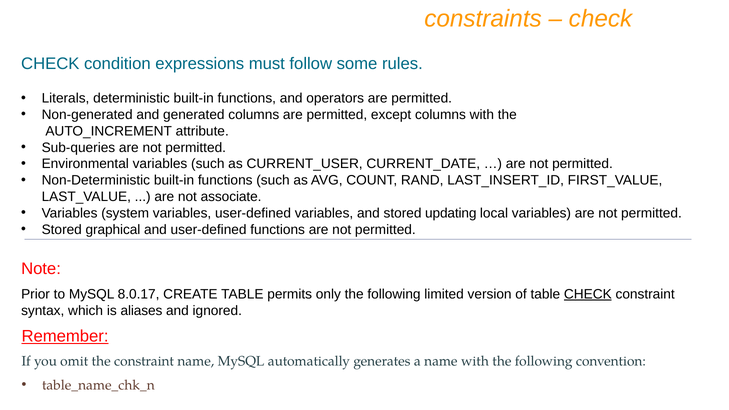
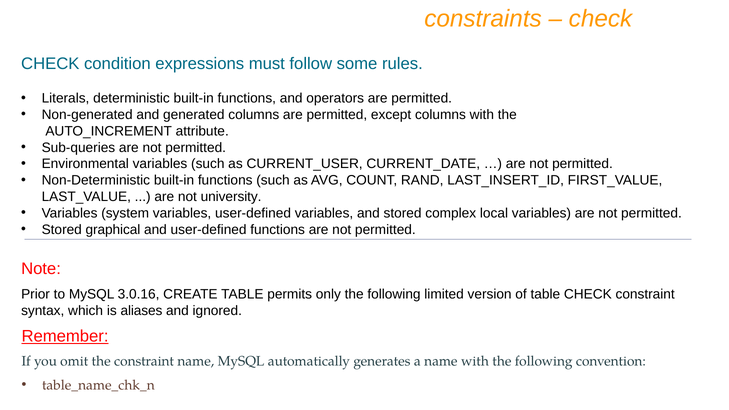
associate: associate -> university
updating: updating -> complex
8.0.17: 8.0.17 -> 3.0.16
CHECK at (588, 294) underline: present -> none
